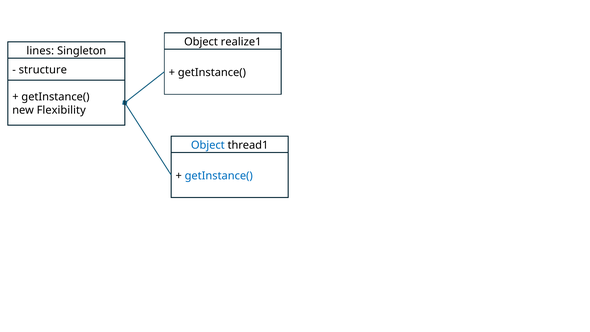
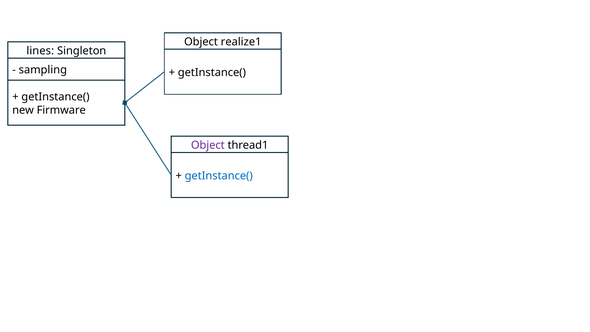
structure: structure -> sampling
Flexibility: Flexibility -> Firmware
Object at (208, 145) colour: blue -> purple
